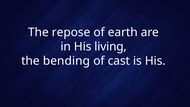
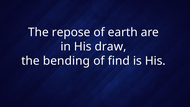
living: living -> draw
cast: cast -> find
